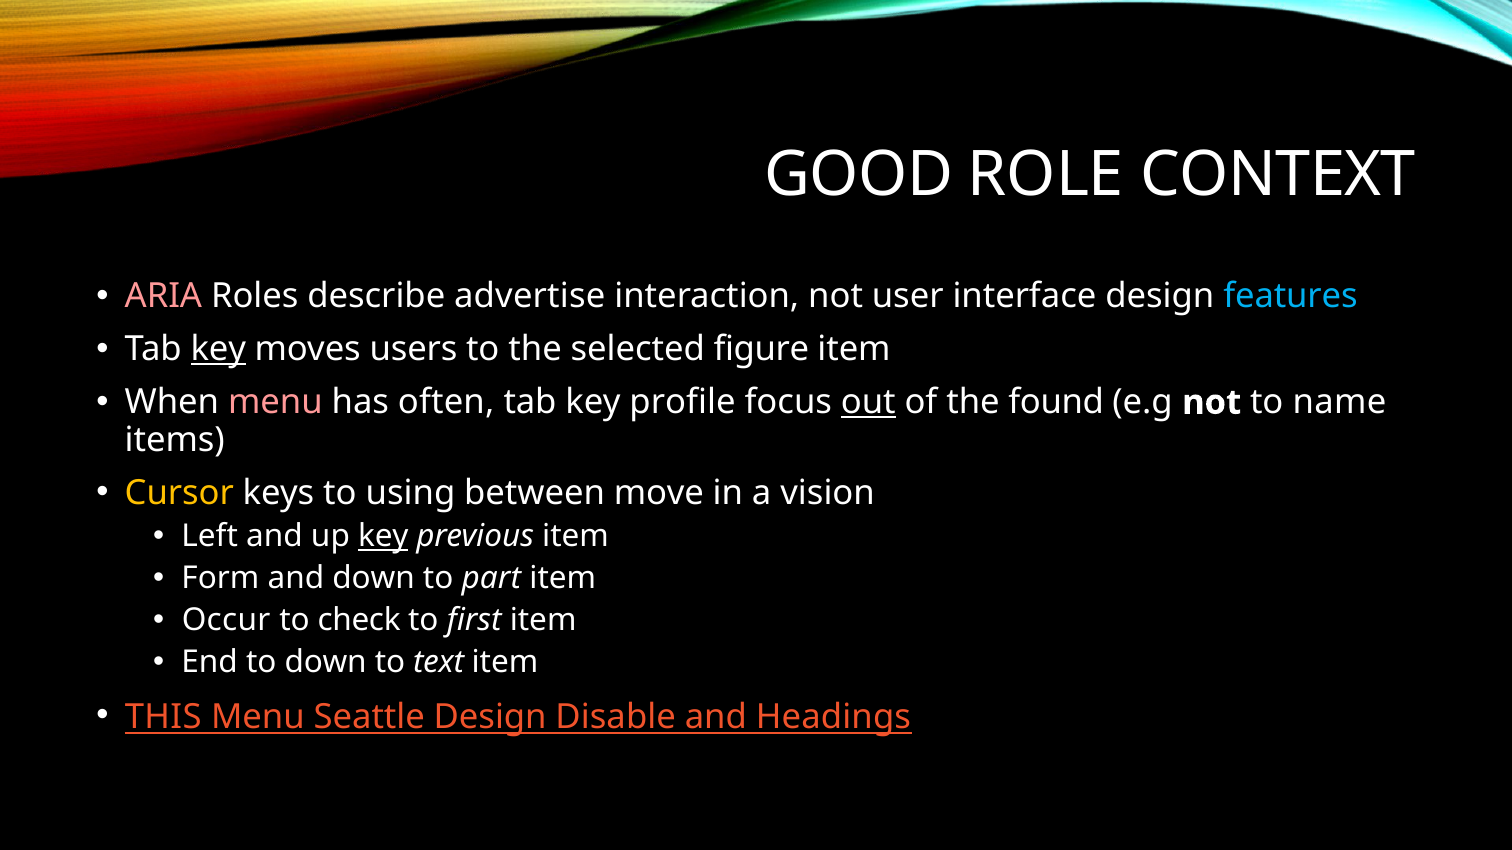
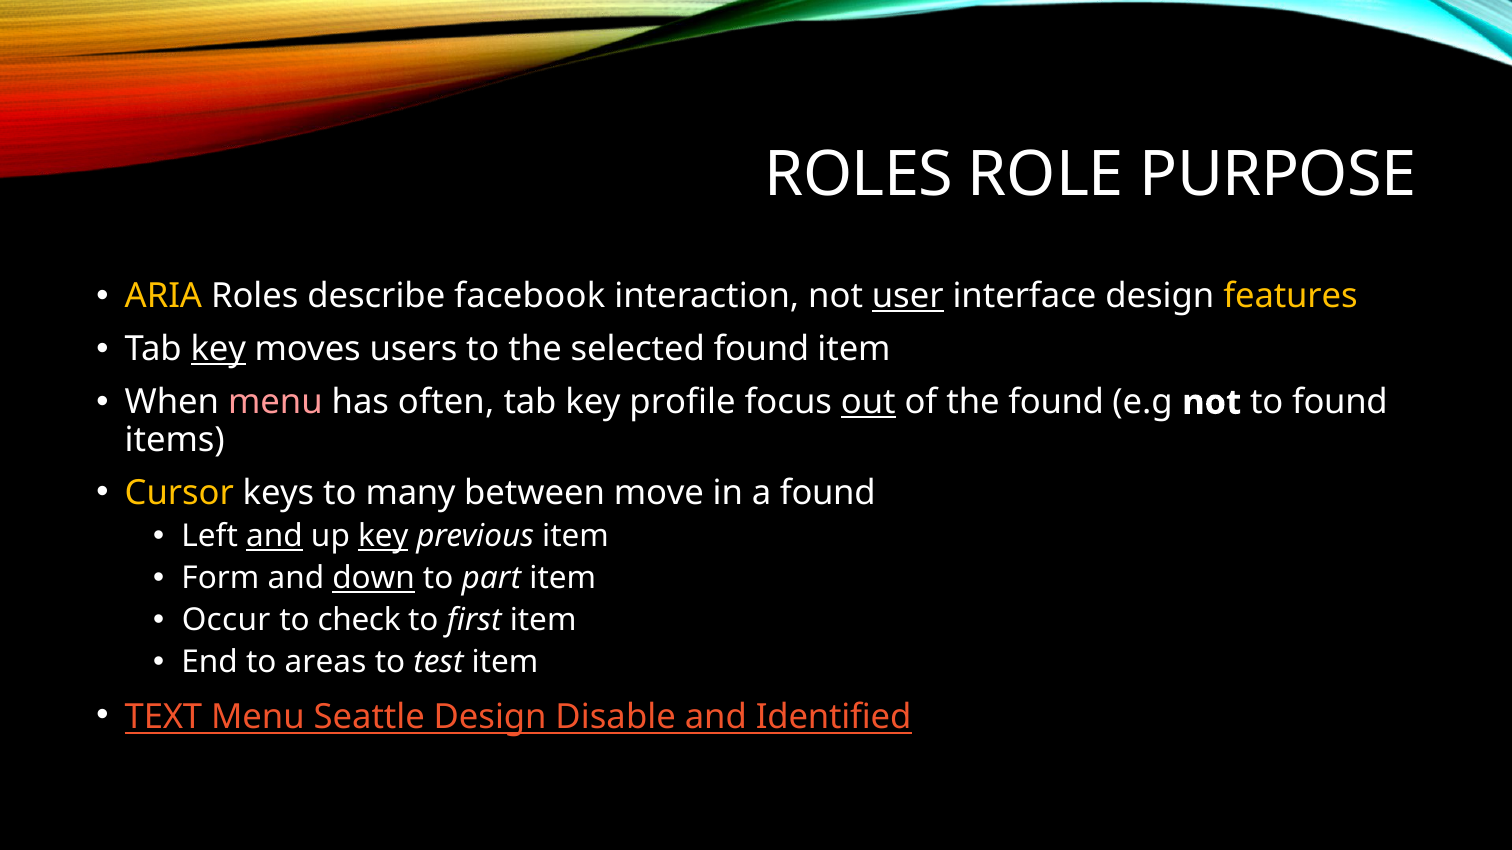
GOOD at (859, 175): GOOD -> ROLES
CONTEXT: CONTEXT -> PURPOSE
ARIA colour: pink -> yellow
advertise: advertise -> facebook
user underline: none -> present
features colour: light blue -> yellow
selected figure: figure -> found
to name: name -> found
using: using -> many
a vision: vision -> found
and at (274, 537) underline: none -> present
down at (374, 579) underline: none -> present
to down: down -> areas
text: text -> test
THIS: THIS -> TEXT
Headings: Headings -> Identified
